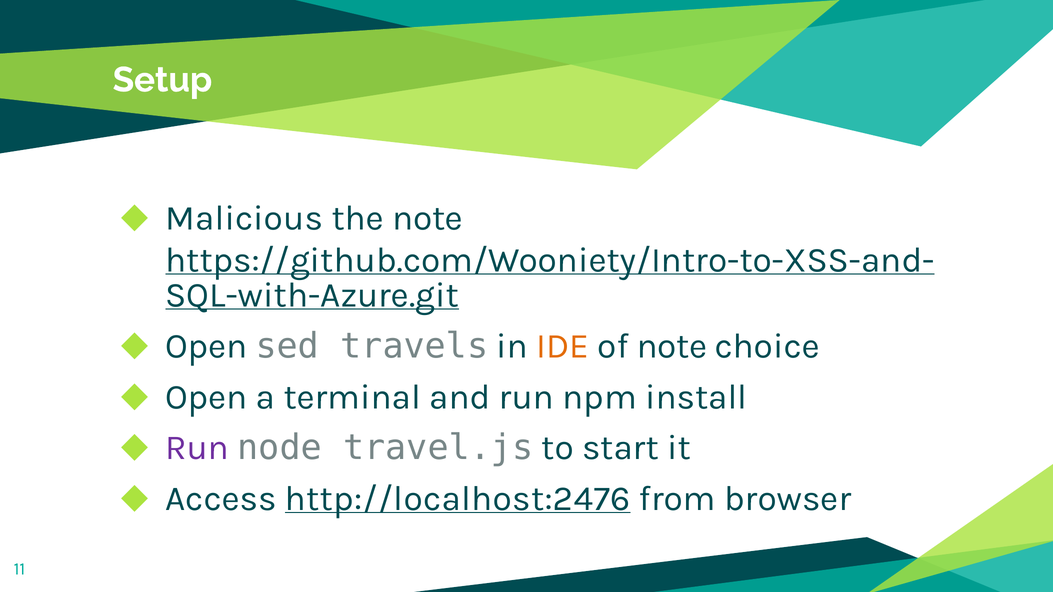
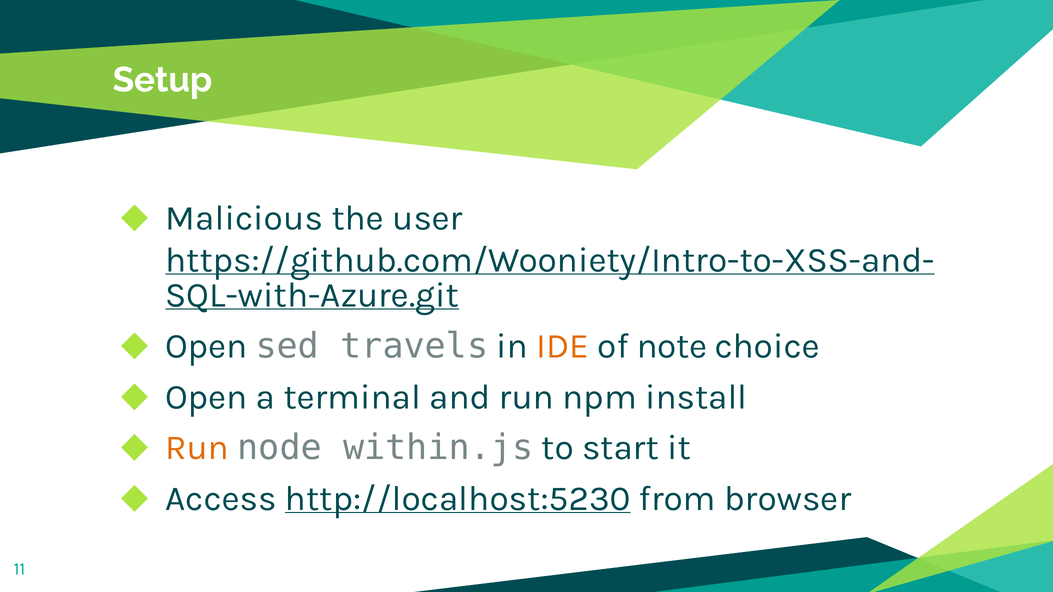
the note: note -> user
Run at (197, 448) colour: purple -> orange
travel.js: travel.js -> within.js
http://localhost:2476: http://localhost:2476 -> http://localhost:5230
